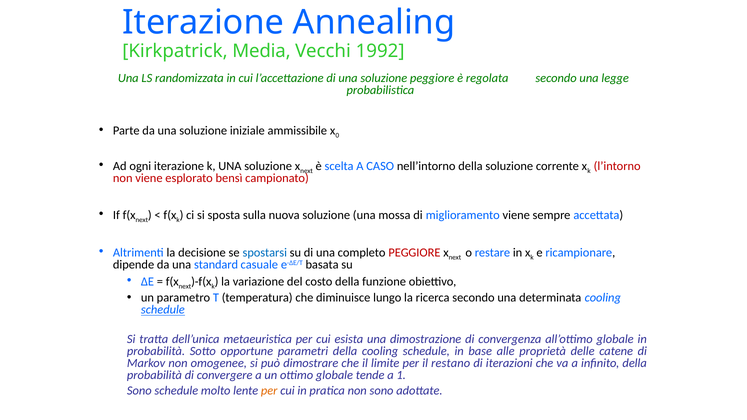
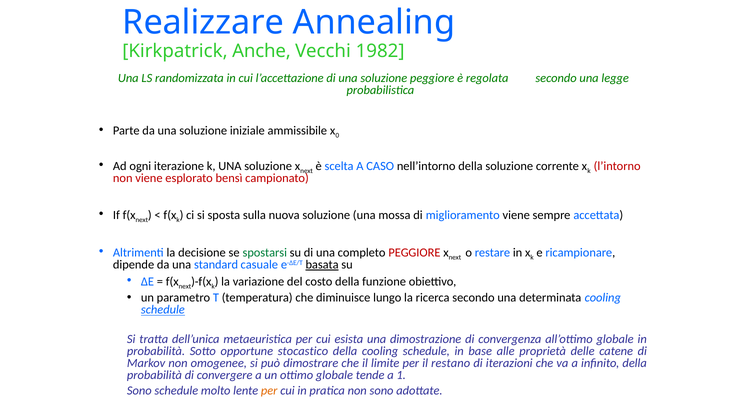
Iterazione at (203, 22): Iterazione -> Realizzare
Media: Media -> Anche
1992: 1992 -> 1982
spostarsi colour: blue -> green
basata underline: none -> present
parametri: parametri -> stocastico
